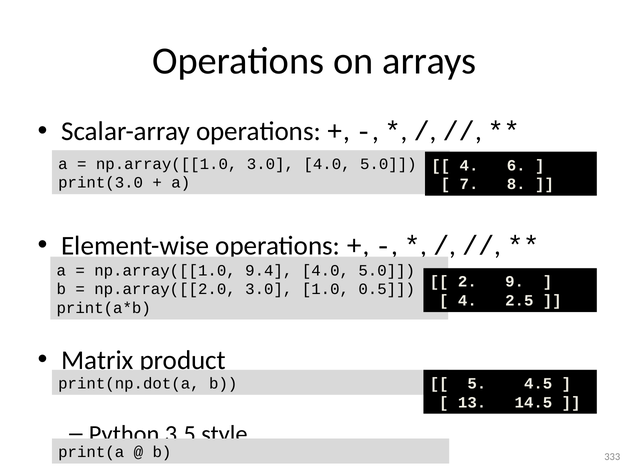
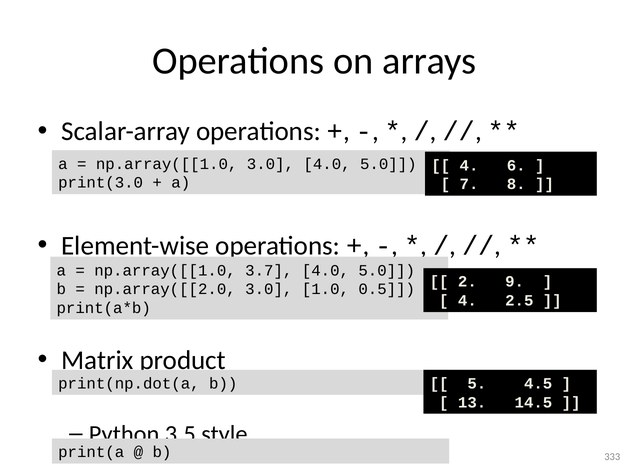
9.4: 9.4 -> 3.7
